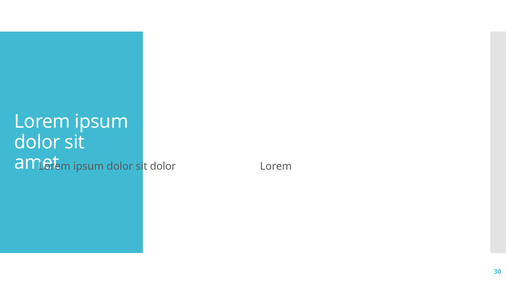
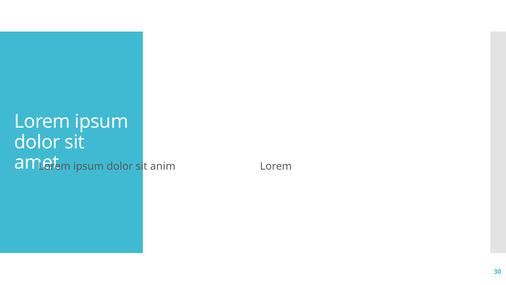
sit dolor: dolor -> anim
